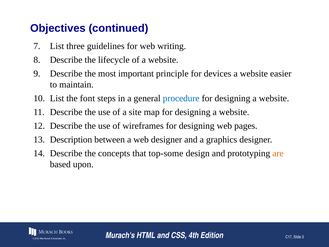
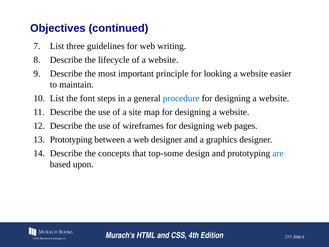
devices: devices -> looking
Description at (71, 139): Description -> Prototyping
are colour: orange -> blue
